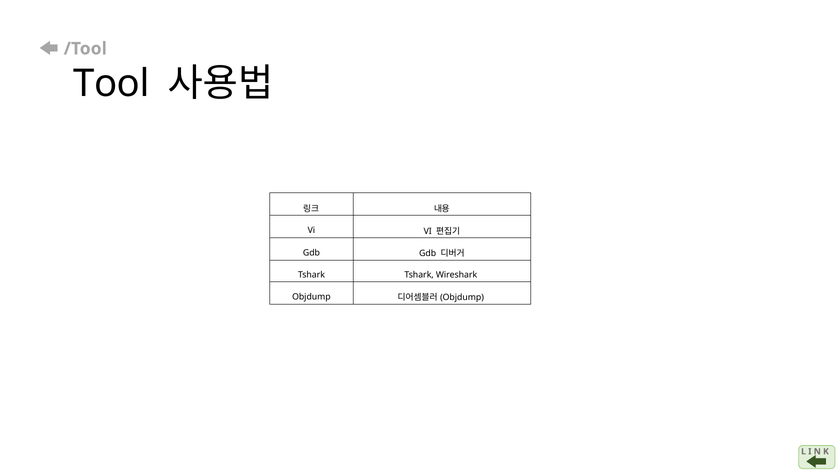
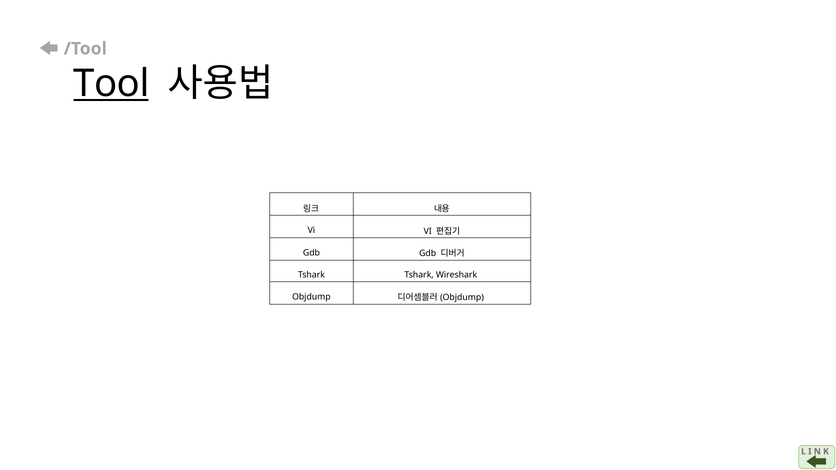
Tool underline: none -> present
